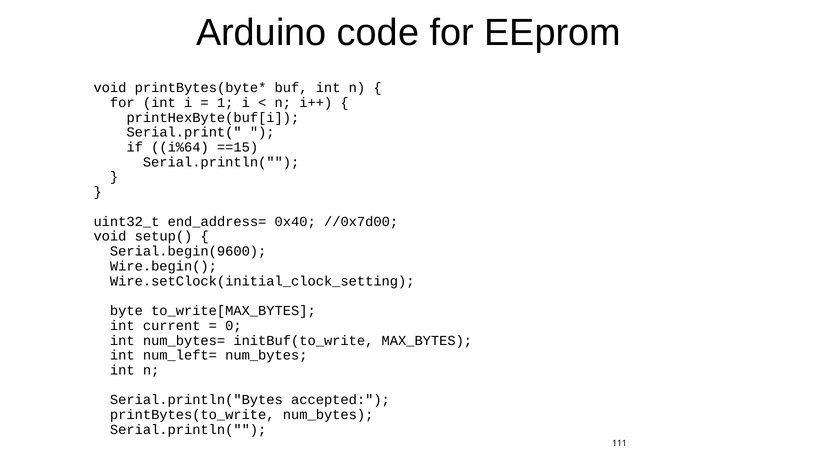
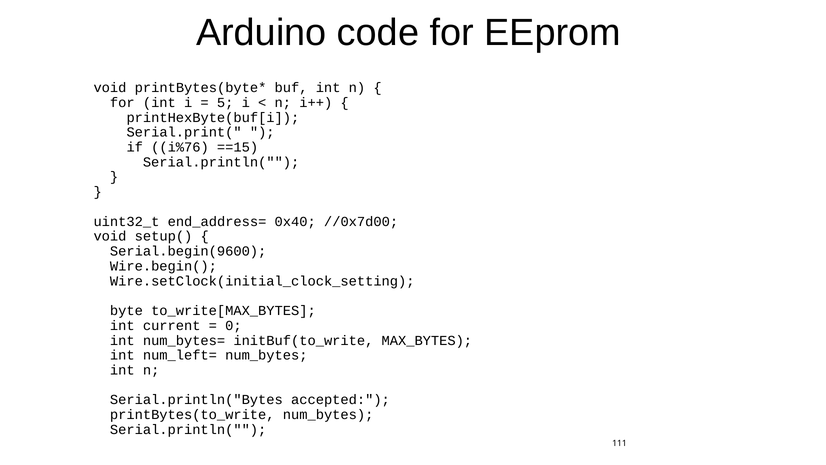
1: 1 -> 5
i%64: i%64 -> i%76
